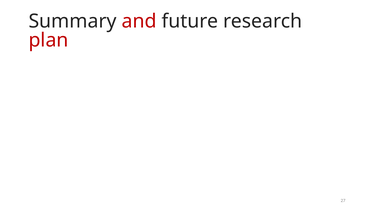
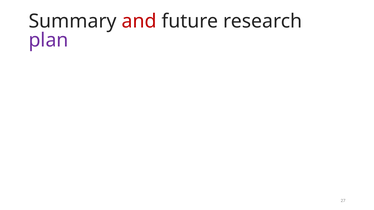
plan colour: red -> purple
